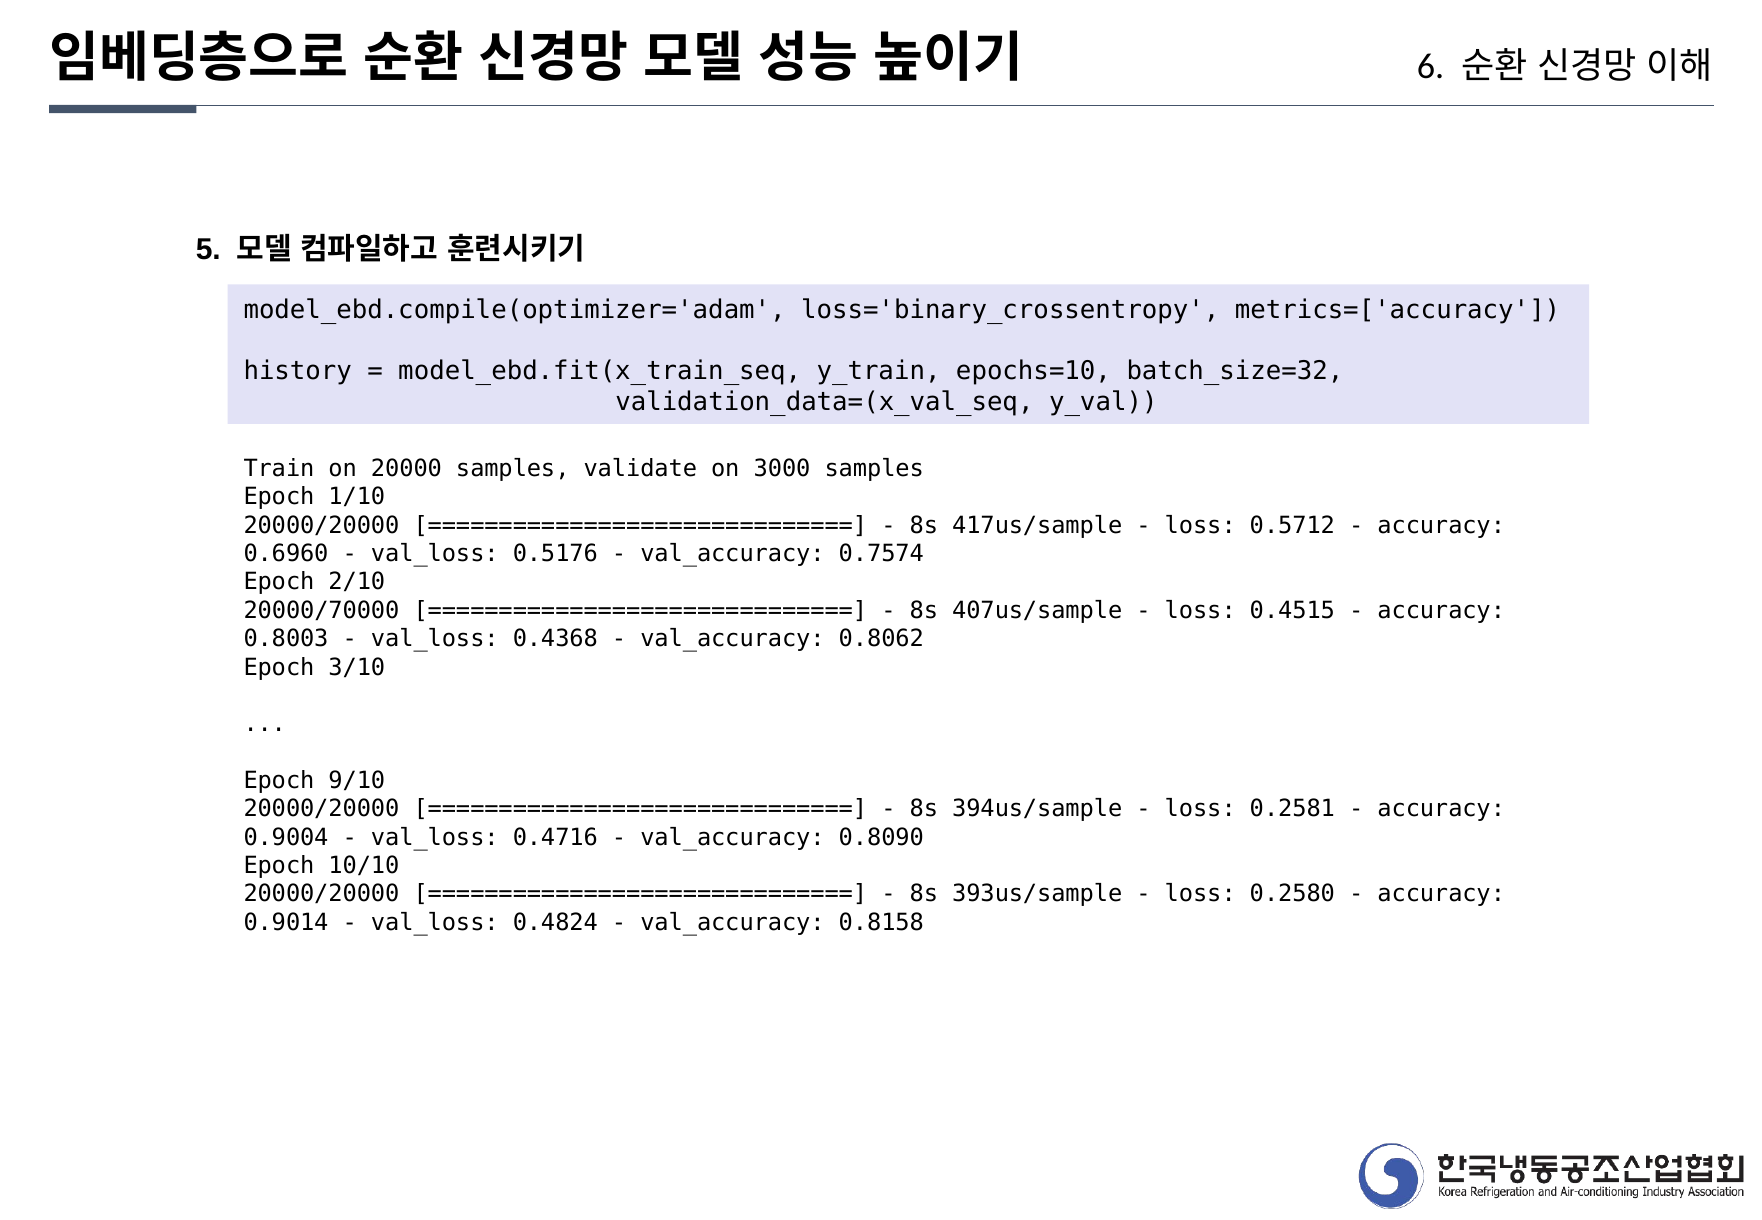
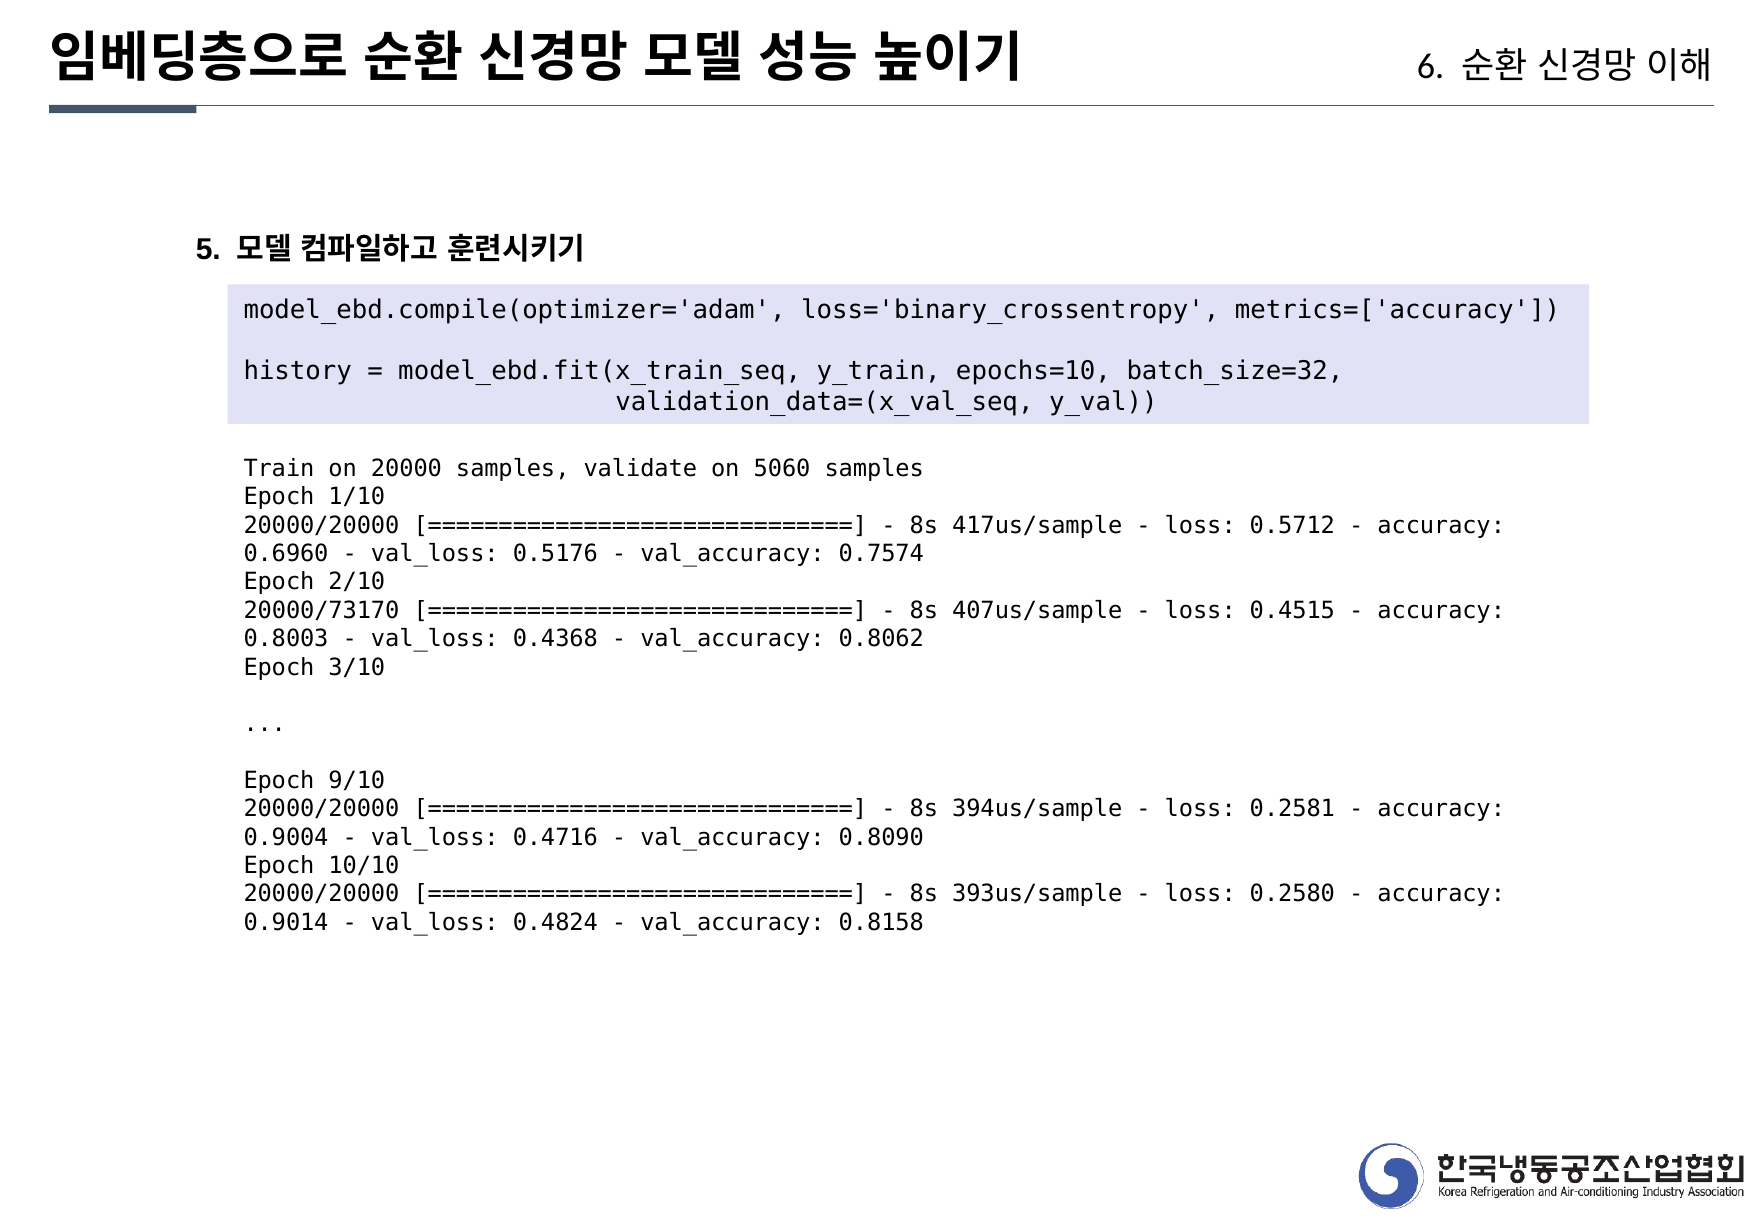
3000: 3000 -> 5060
20000/70000: 20000/70000 -> 20000/73170
